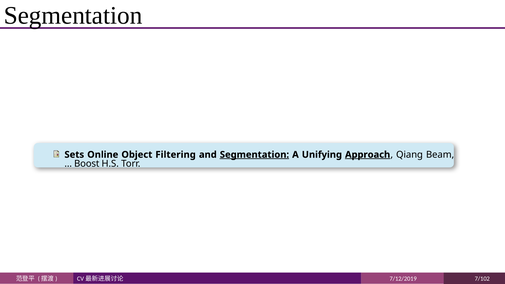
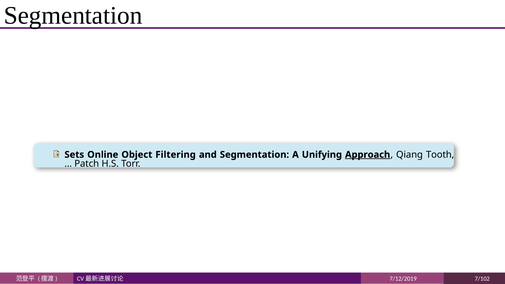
Segmentation at (254, 155) underline: present -> none
Beam: Beam -> Tooth
Boost: Boost -> Patch
